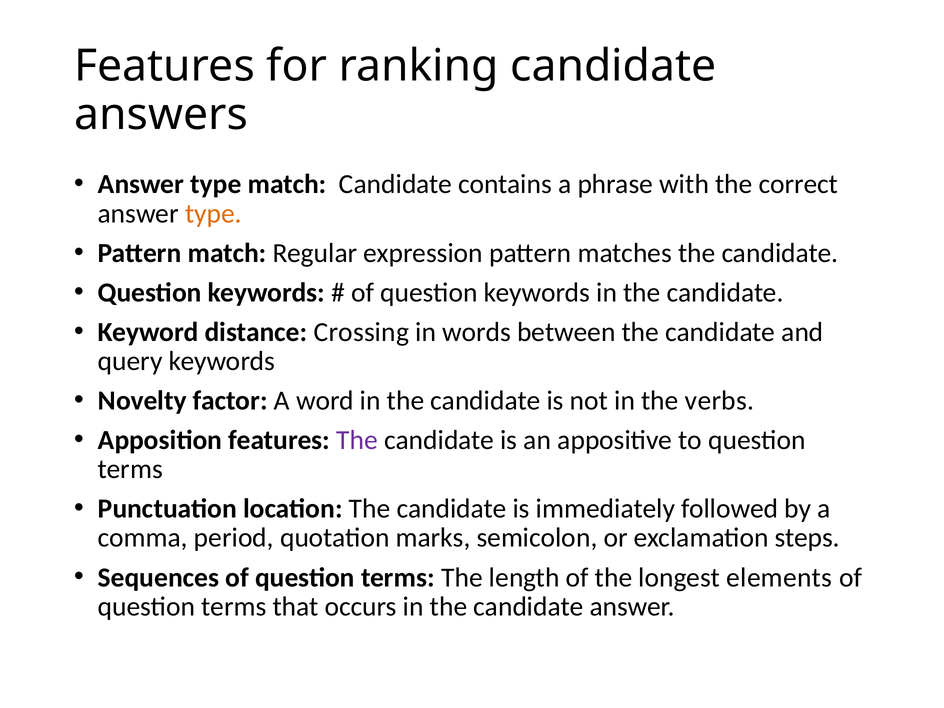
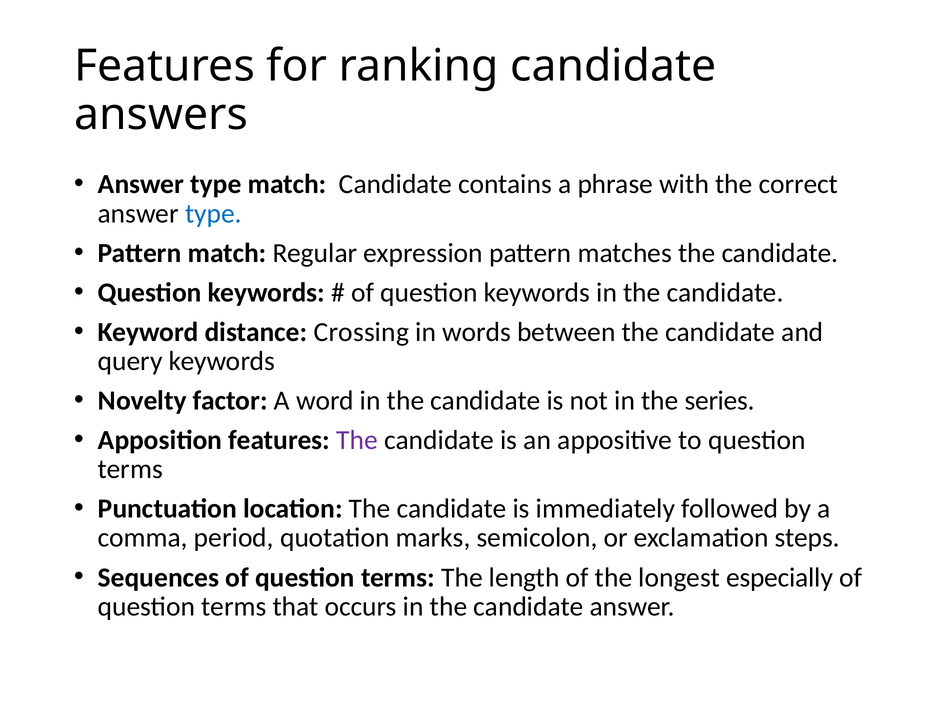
type at (213, 213) colour: orange -> blue
verbs: verbs -> series
elements: elements -> especially
